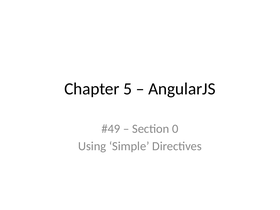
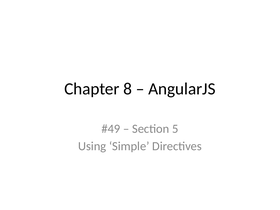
5: 5 -> 8
0: 0 -> 5
